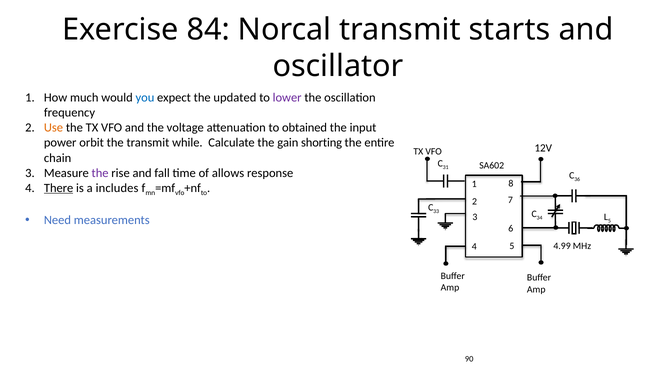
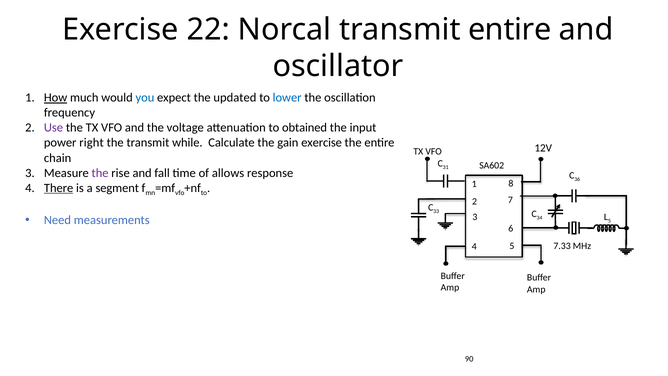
84: 84 -> 22
transmit starts: starts -> entire
How underline: none -> present
lower colour: purple -> blue
Use colour: orange -> purple
orbit: orbit -> right
gain shorting: shorting -> exercise
includes: includes -> segment
4.99: 4.99 -> 7.33
